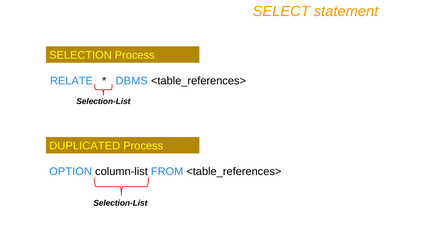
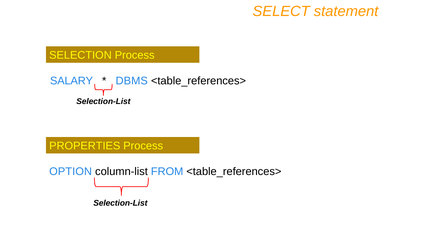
RELATE: RELATE -> SALARY
DUPLICATED: DUPLICATED -> PROPERTIES
